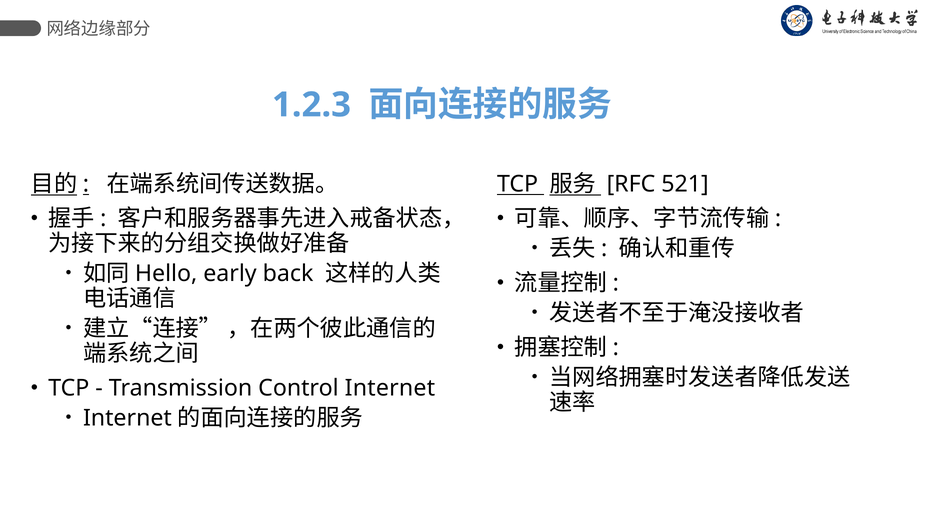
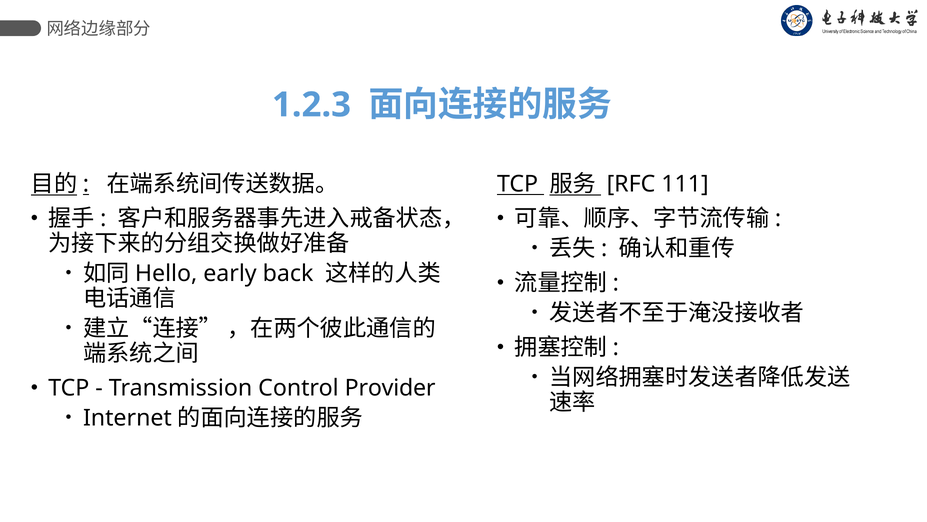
521: 521 -> 111
Control Internet: Internet -> Provider
